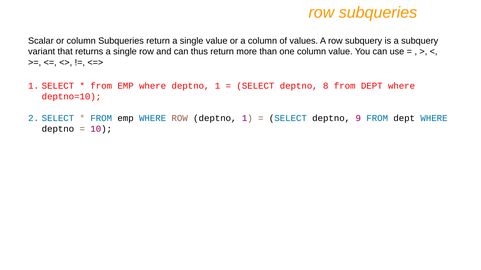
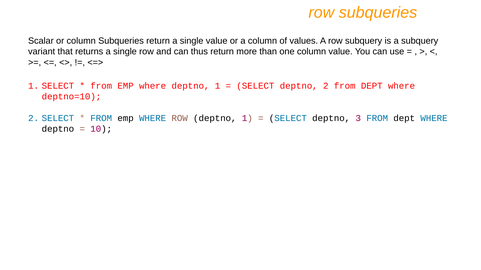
deptno 8: 8 -> 2
9: 9 -> 3
